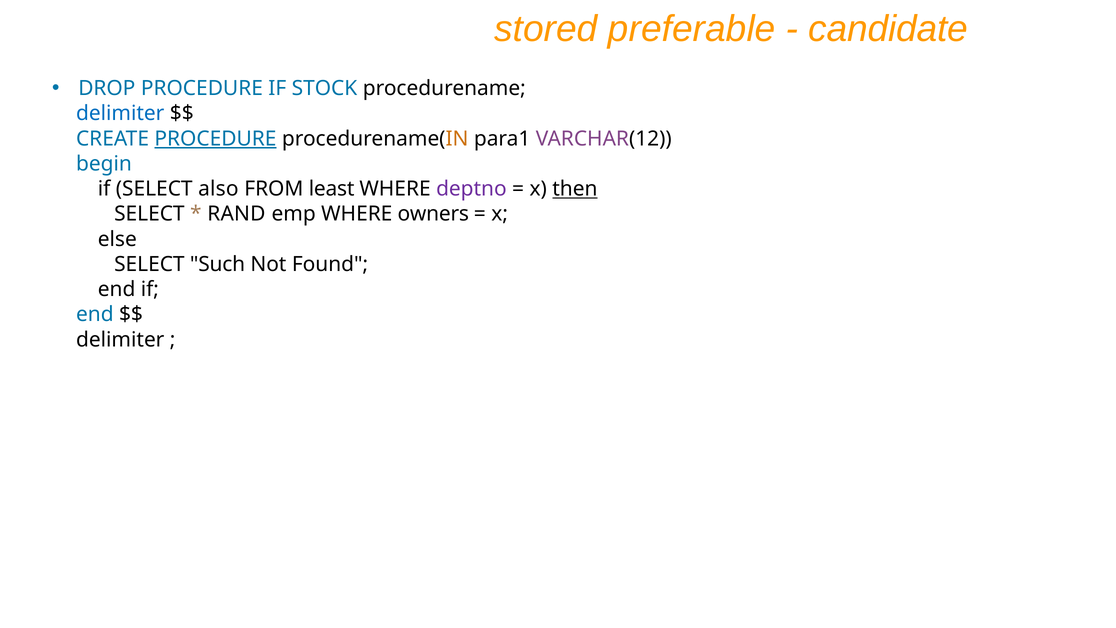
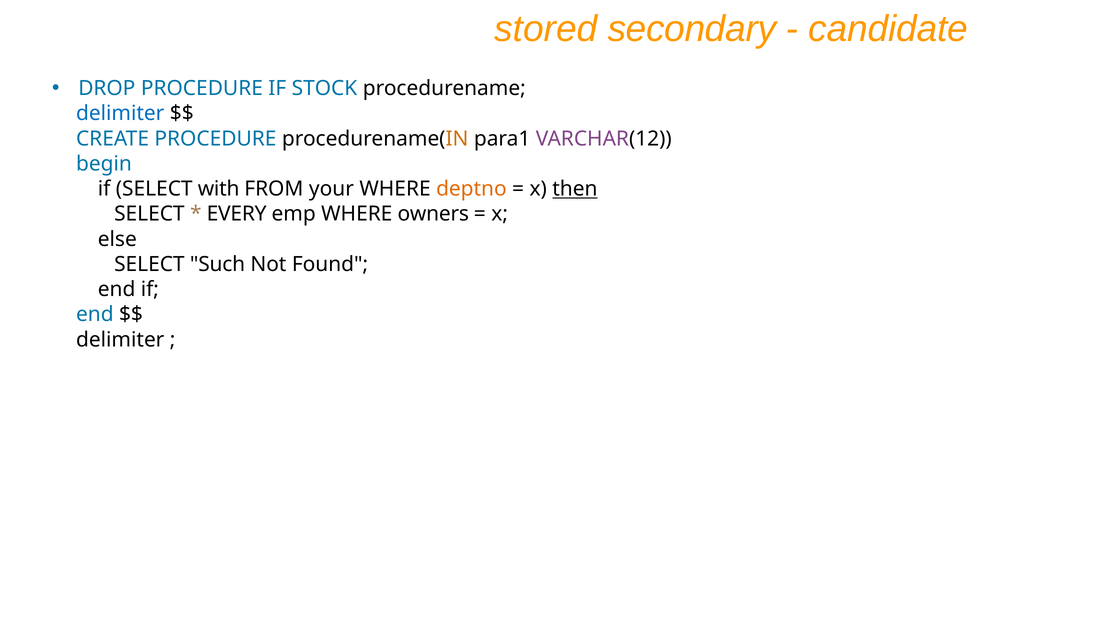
preferable: preferable -> secondary
PROCEDURE at (215, 139) underline: present -> none
also: also -> with
least: least -> your
deptno colour: purple -> orange
RAND: RAND -> EVERY
